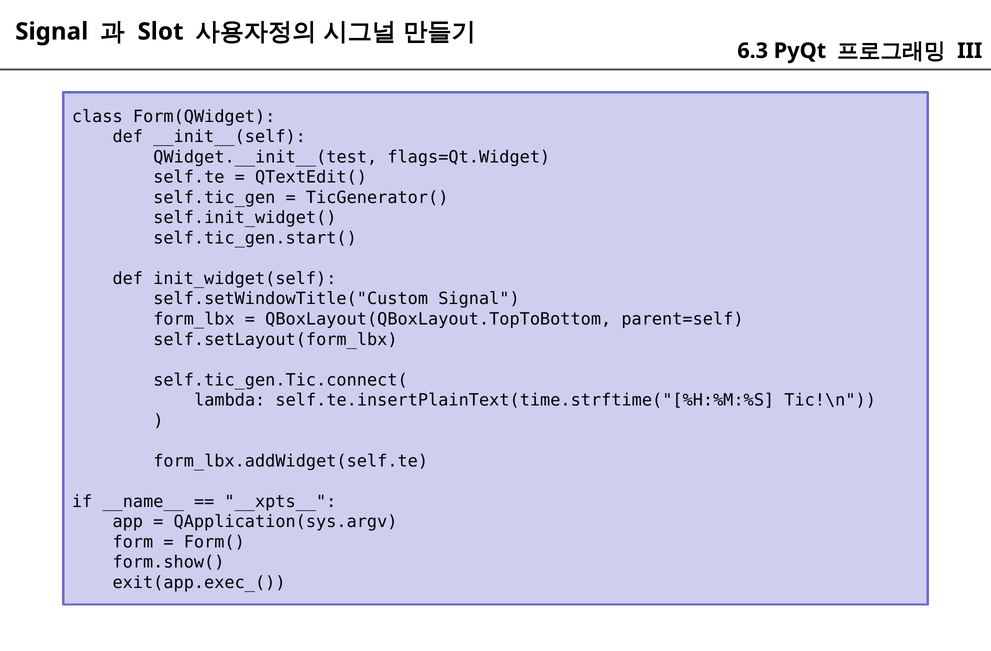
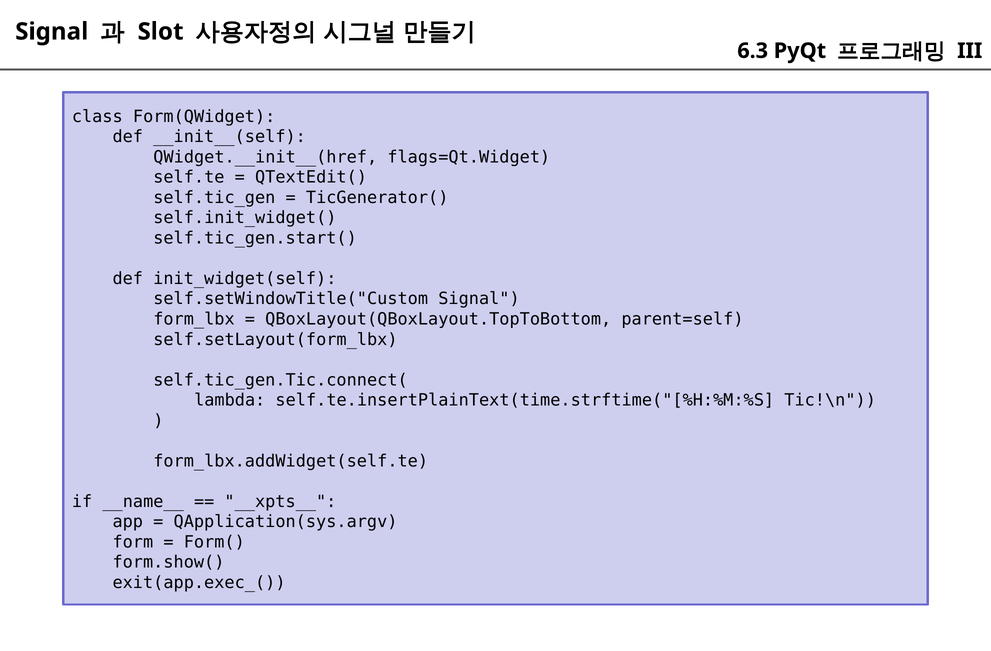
QWidget.__init__(test: QWidget.__init__(test -> QWidget.__init__(href
